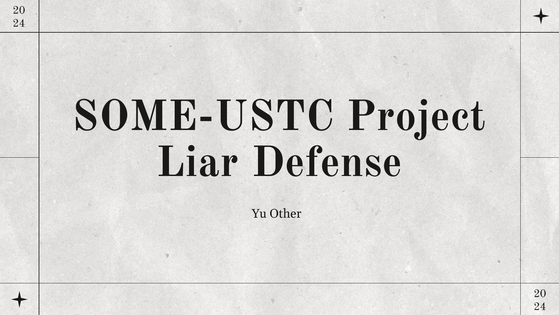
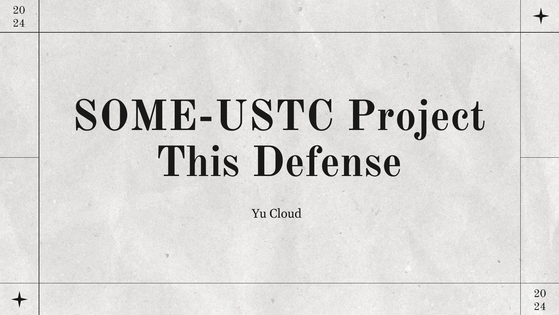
Liar: Liar -> This
Other: Other -> Cloud
